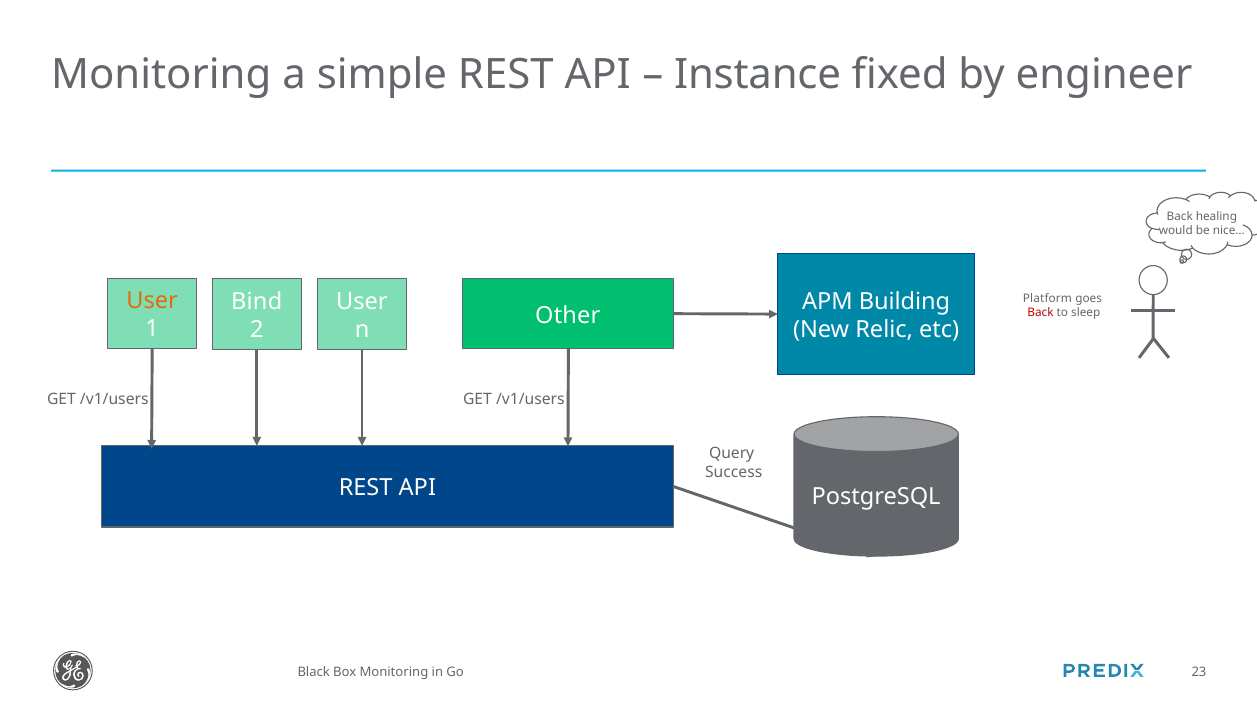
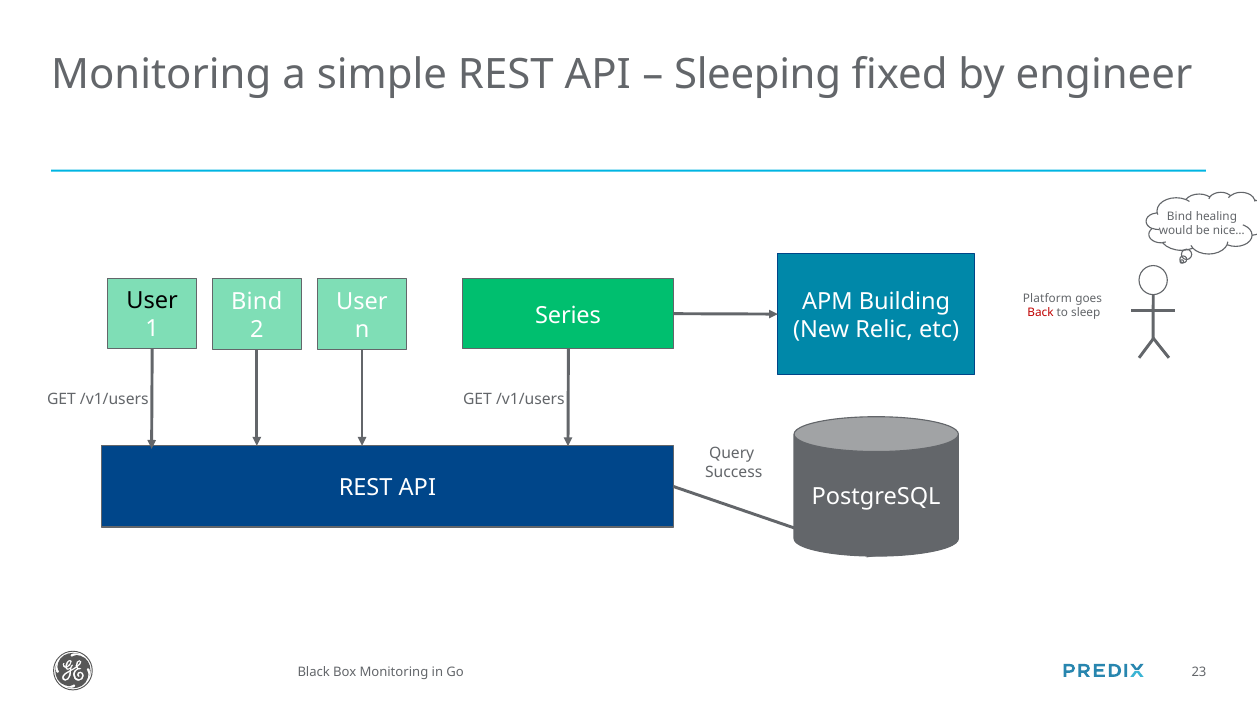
Instance: Instance -> Sleeping
Back at (1180, 217): Back -> Bind
User at (152, 301) colour: orange -> black
Other: Other -> Series
